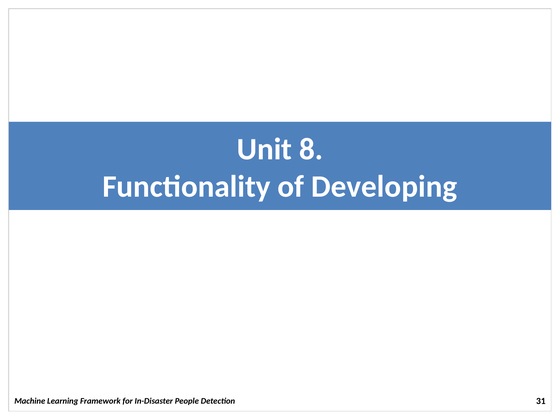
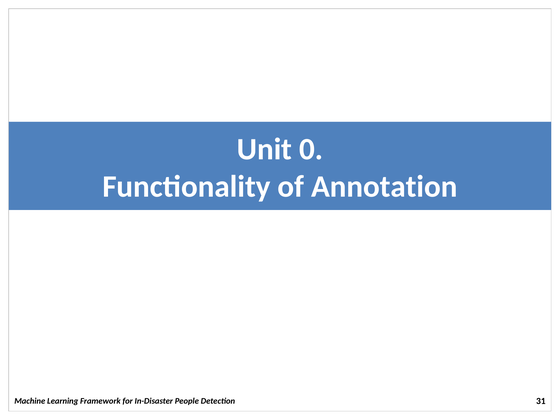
8: 8 -> 0
Developing: Developing -> Annotation
